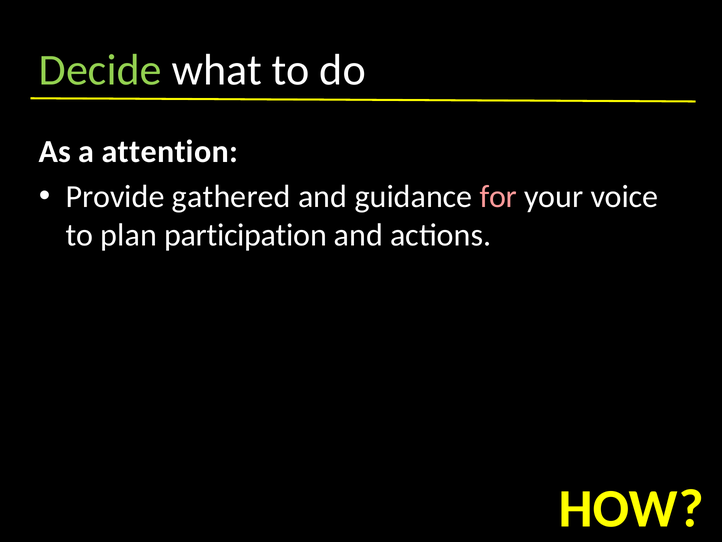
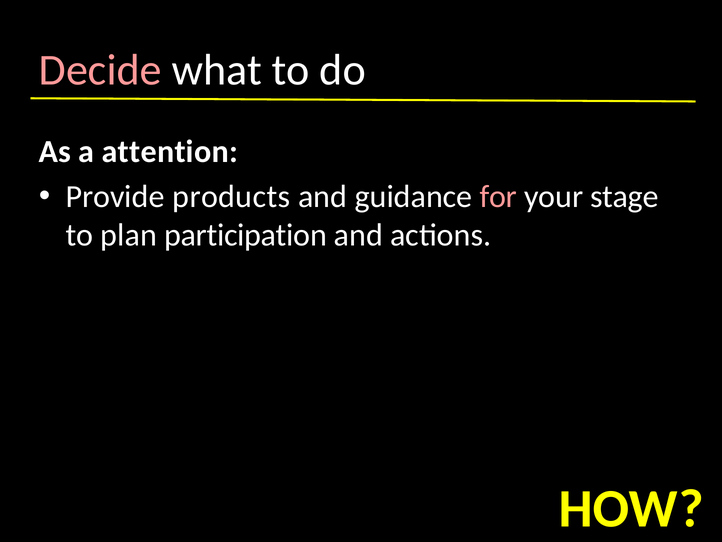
Decide colour: light green -> pink
gathered: gathered -> products
voice: voice -> stage
